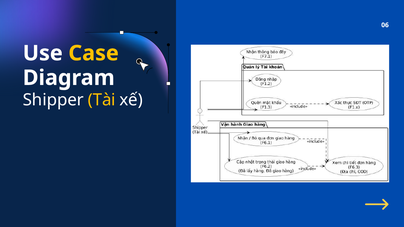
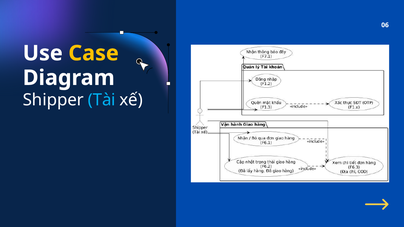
Tài colour: yellow -> light blue
